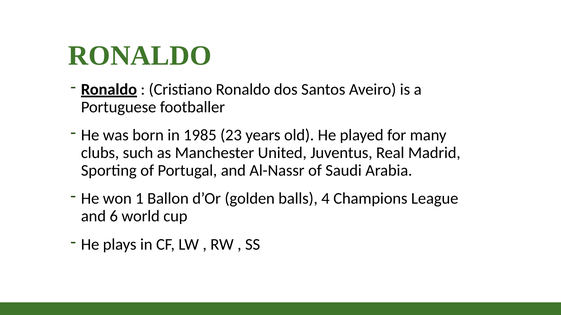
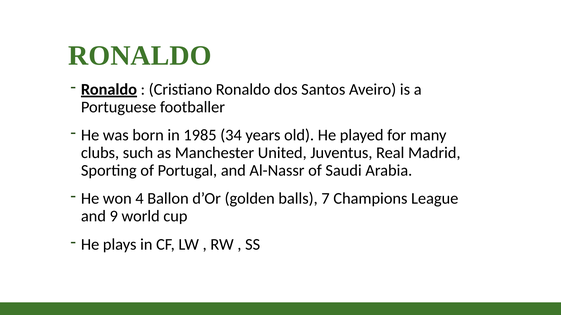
23: 23 -> 34
1: 1 -> 4
4: 4 -> 7
6: 6 -> 9
